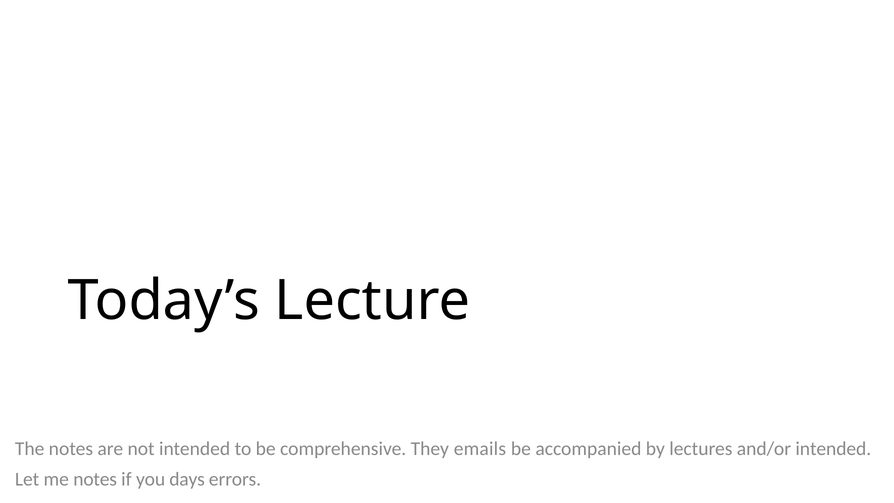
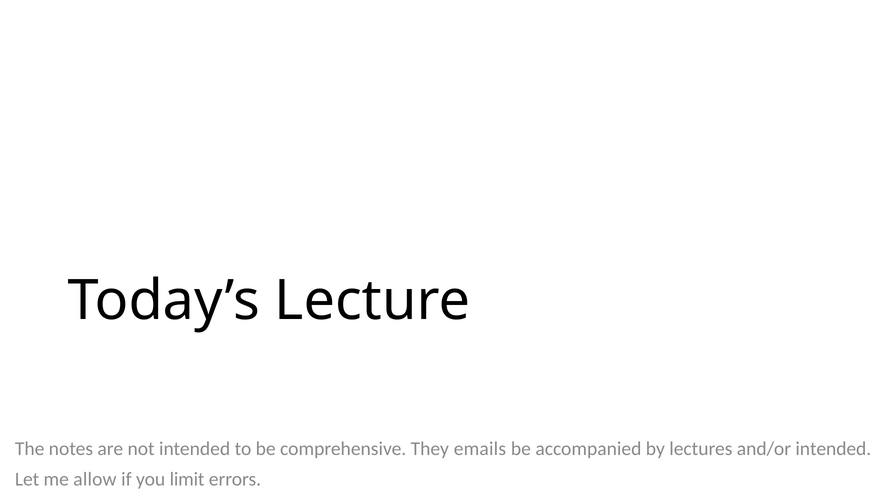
me notes: notes -> allow
days: days -> limit
